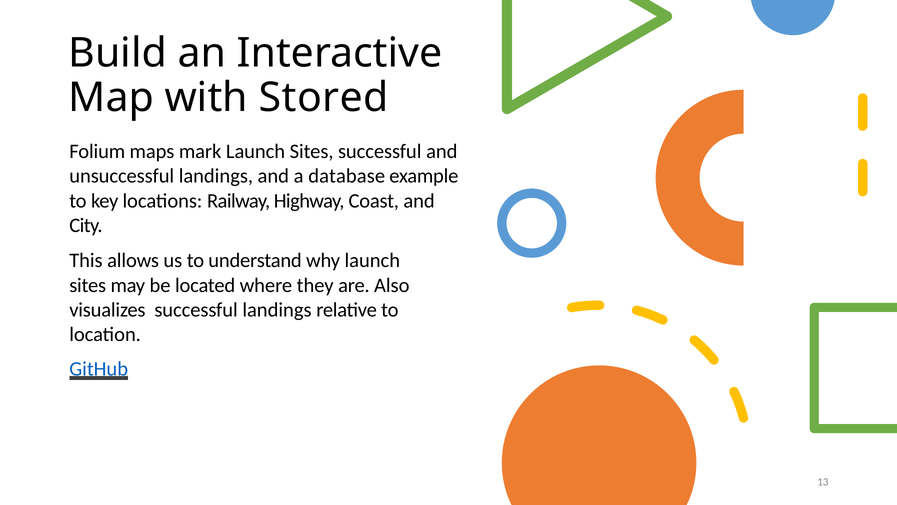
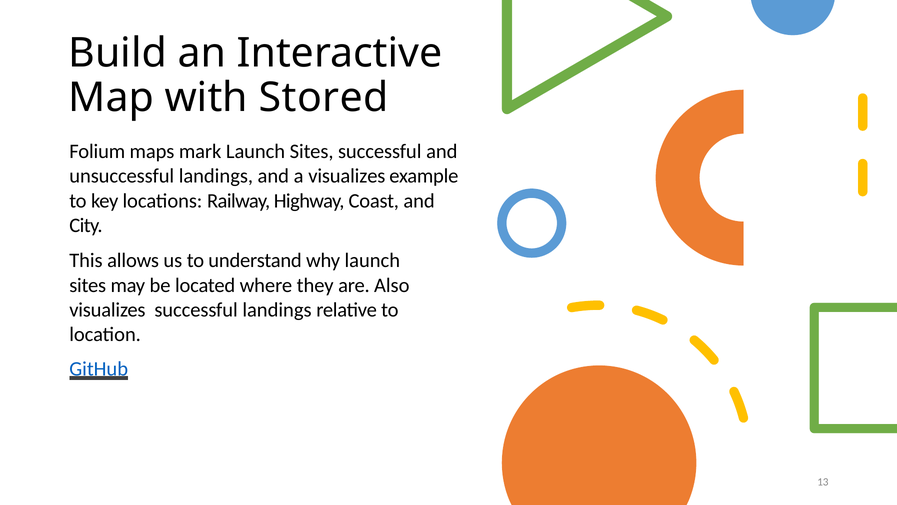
a database: database -> visualizes
